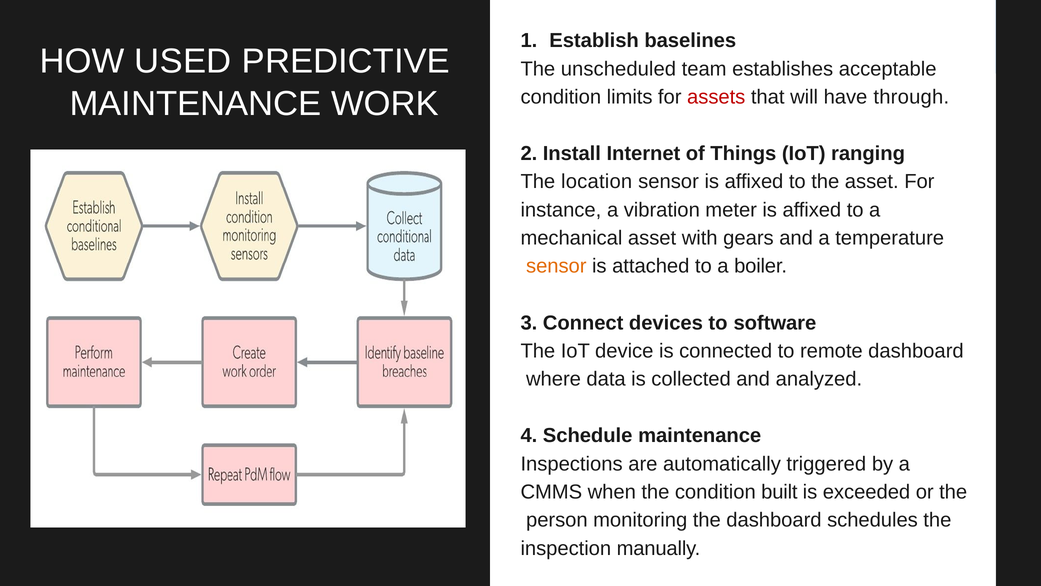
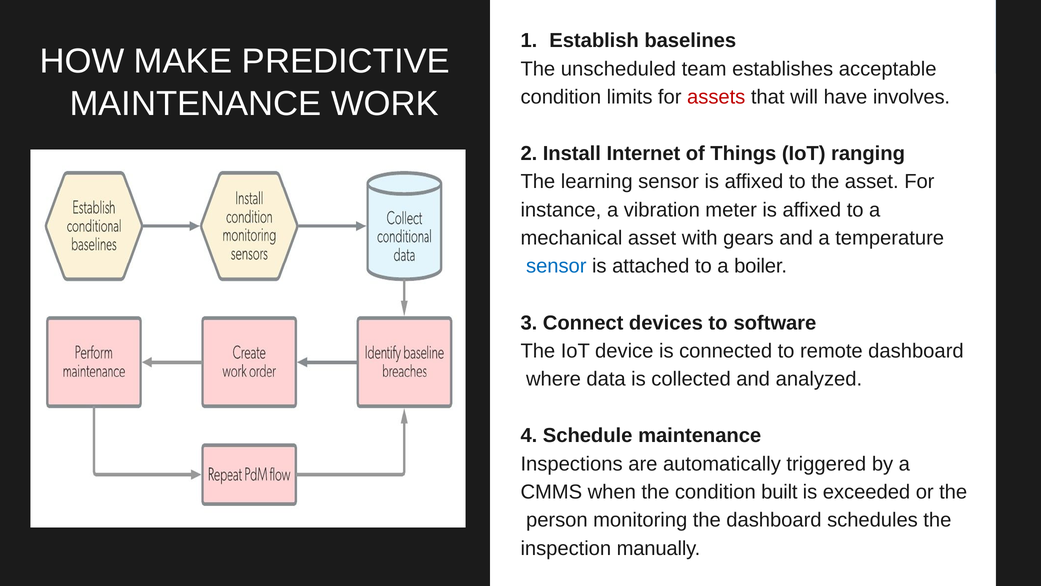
USED: USED -> MAKE
through: through -> involves
location: location -> learning
sensor at (556, 266) colour: orange -> blue
